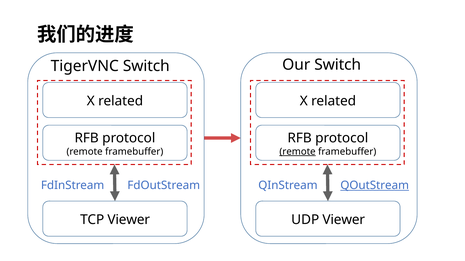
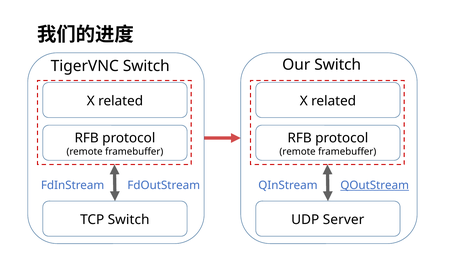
remote at (298, 152) underline: present -> none
TCP Viewer: Viewer -> Switch
UDP Viewer: Viewer -> Server
